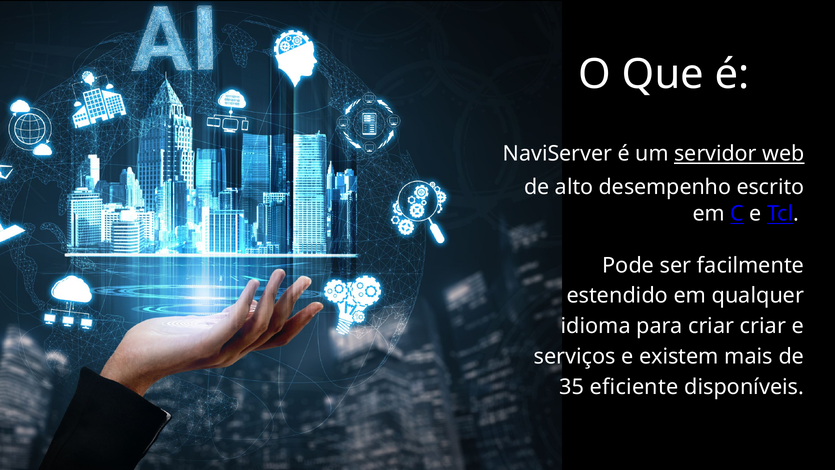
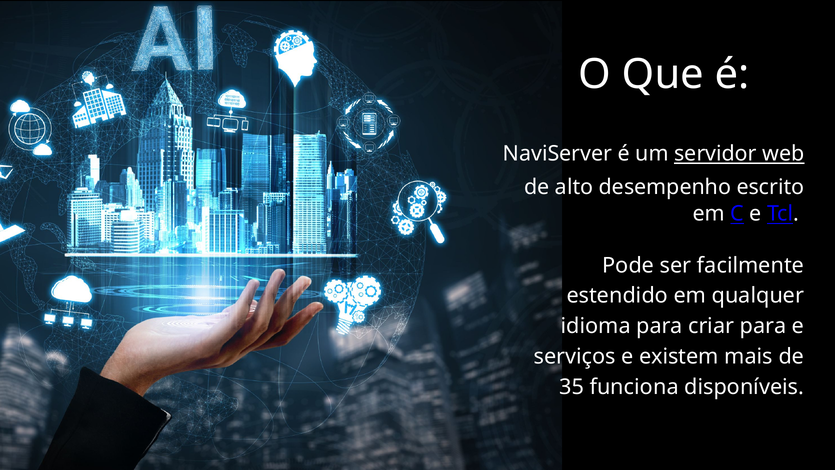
criar criar: criar -> para
eficiente: eficiente -> funciona
